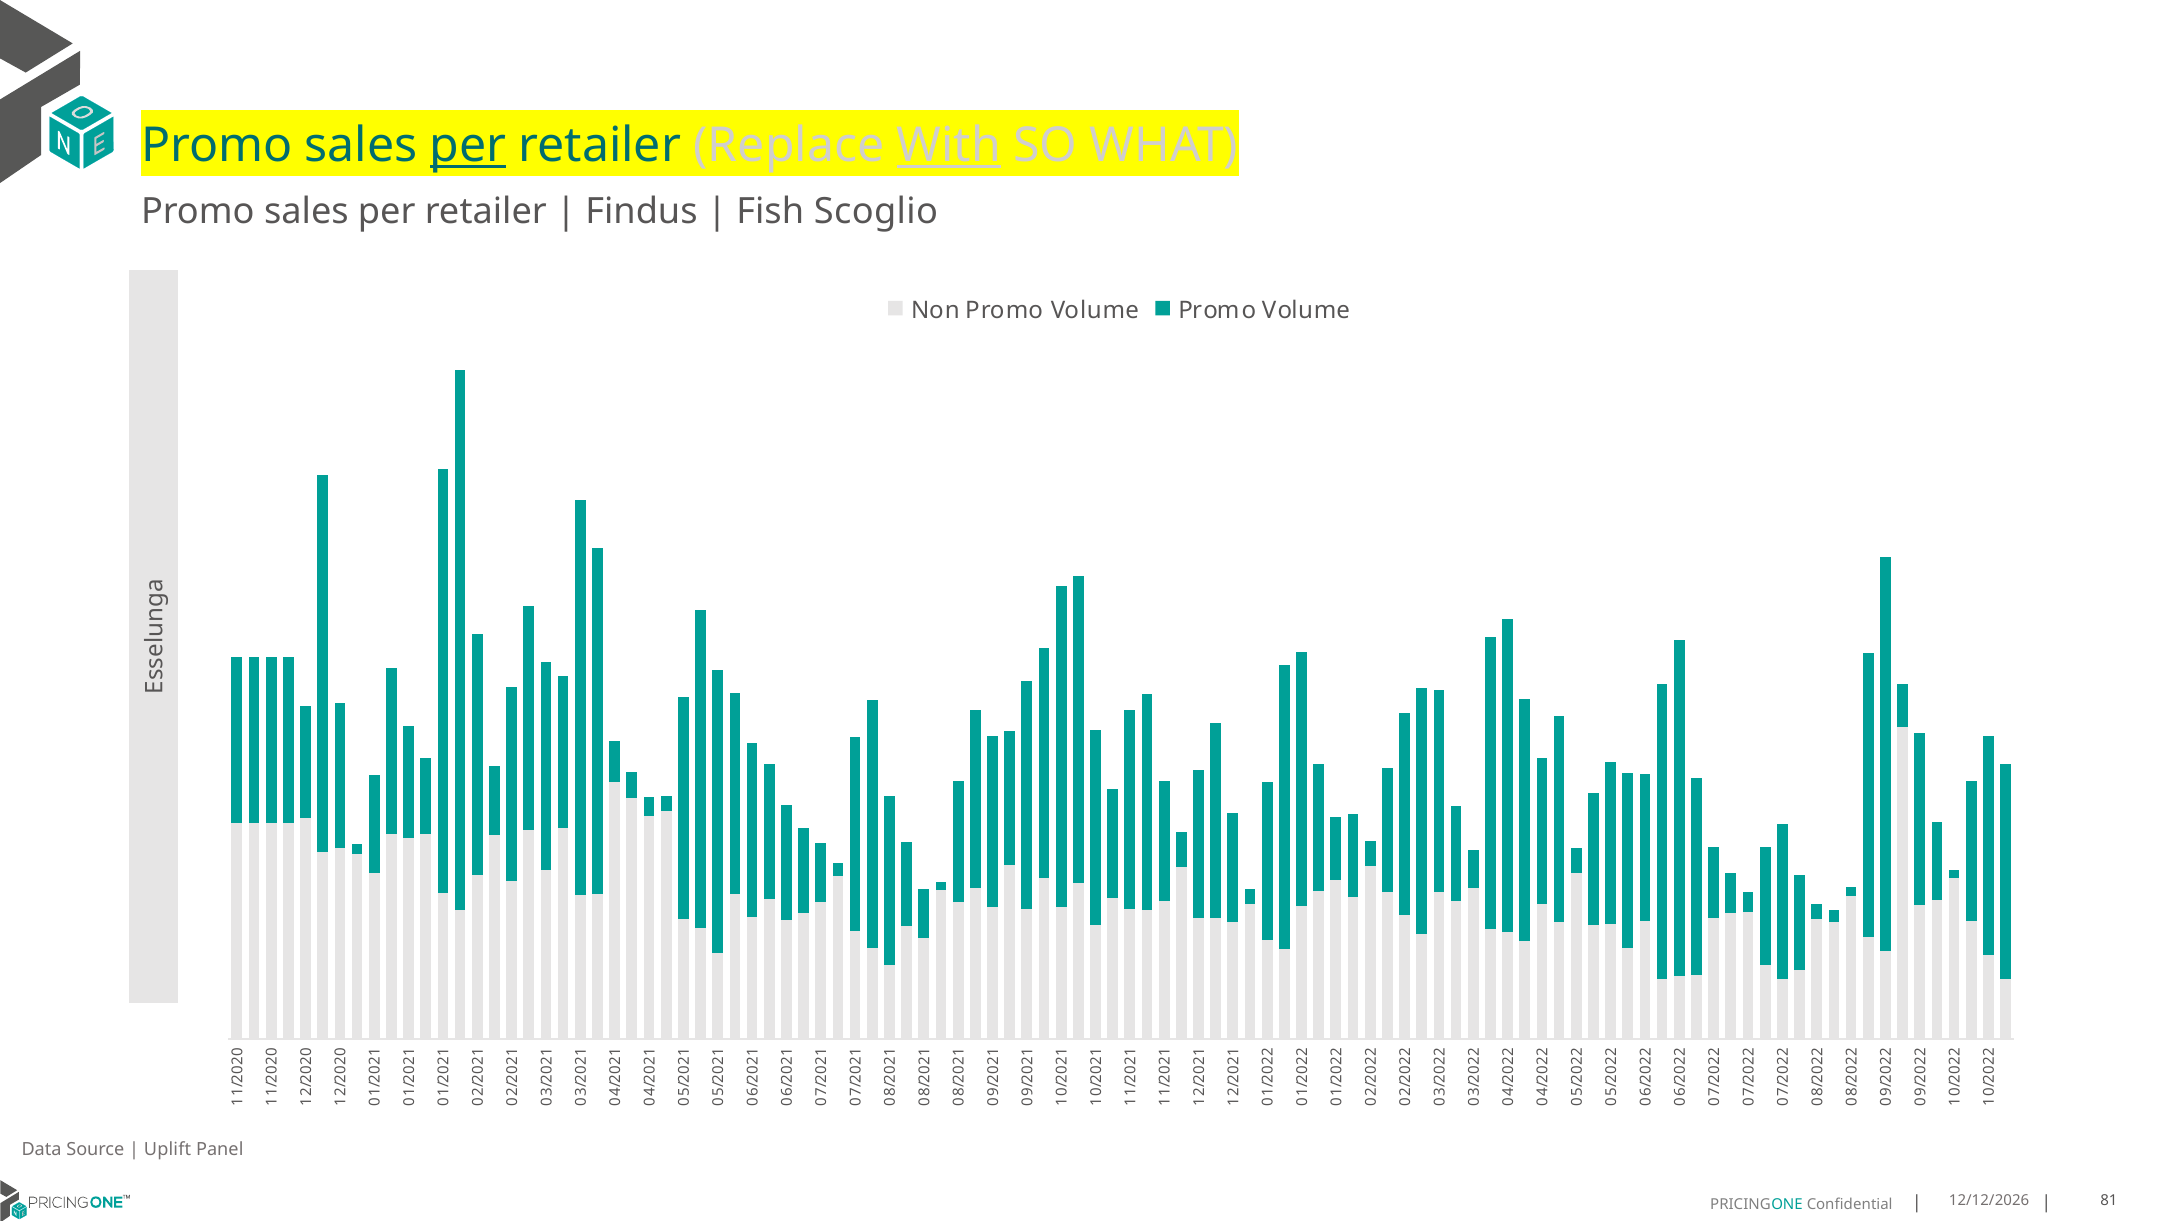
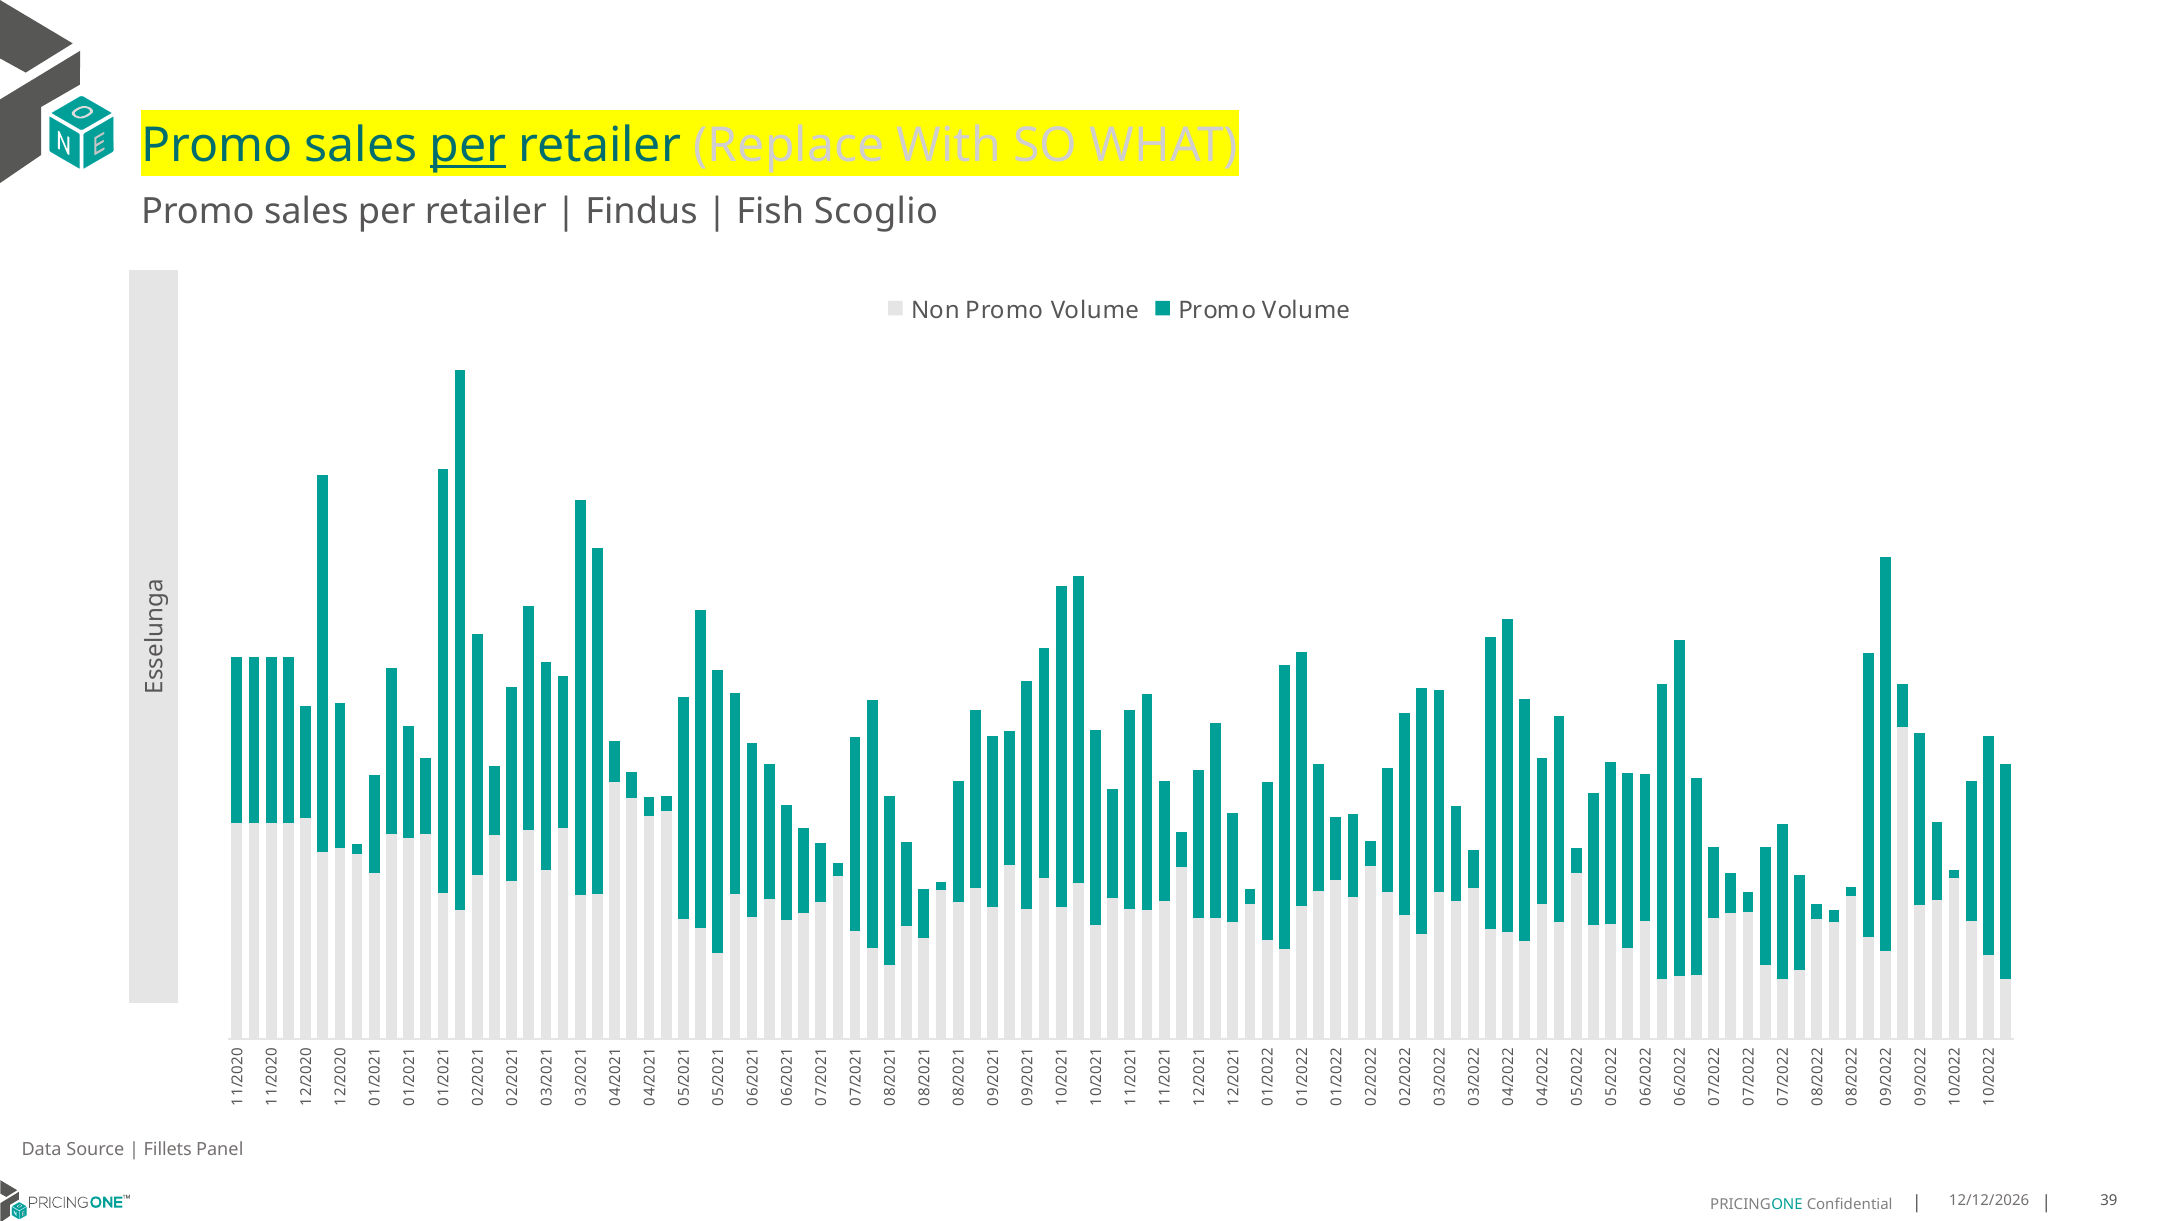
With underline: present -> none
Uplift: Uplift -> Fillets
81: 81 -> 39
